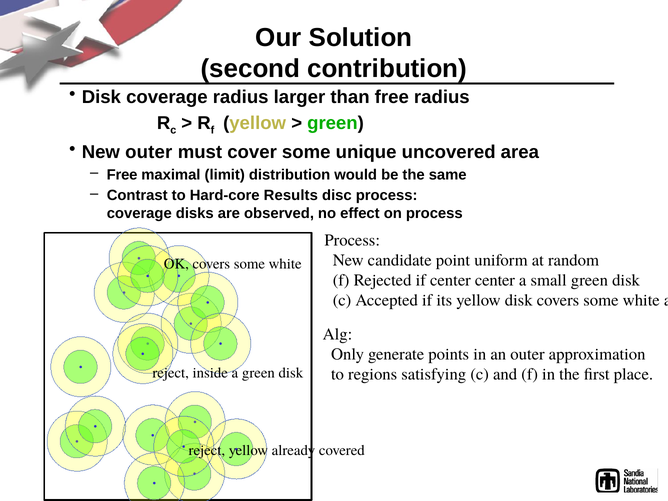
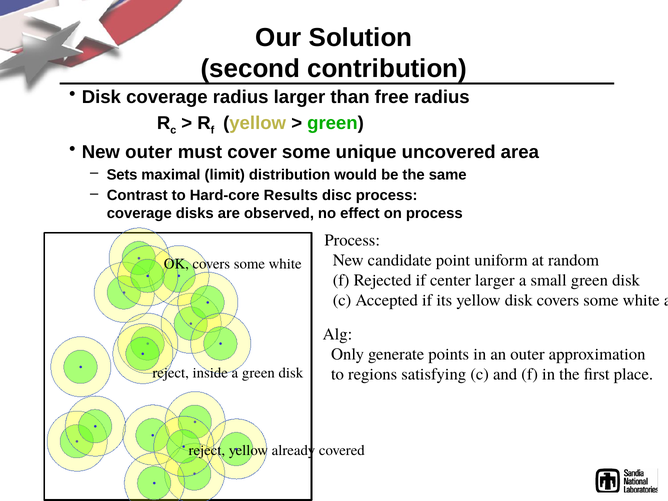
Free at (122, 175): Free -> Sets
center center: center -> larger
